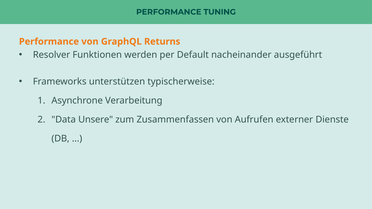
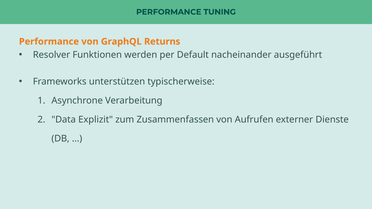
Unsere: Unsere -> Explizit
